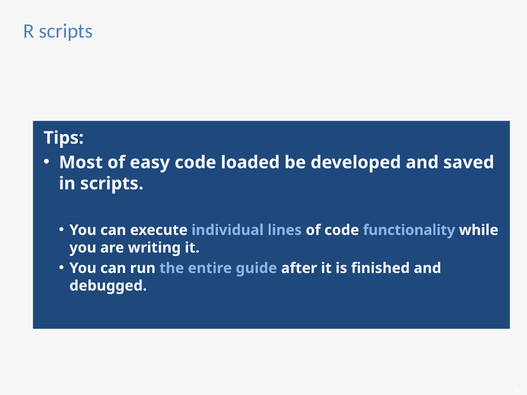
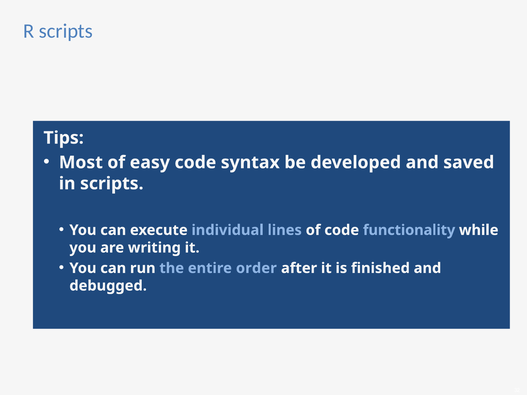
loaded: loaded -> syntax
guide: guide -> order
